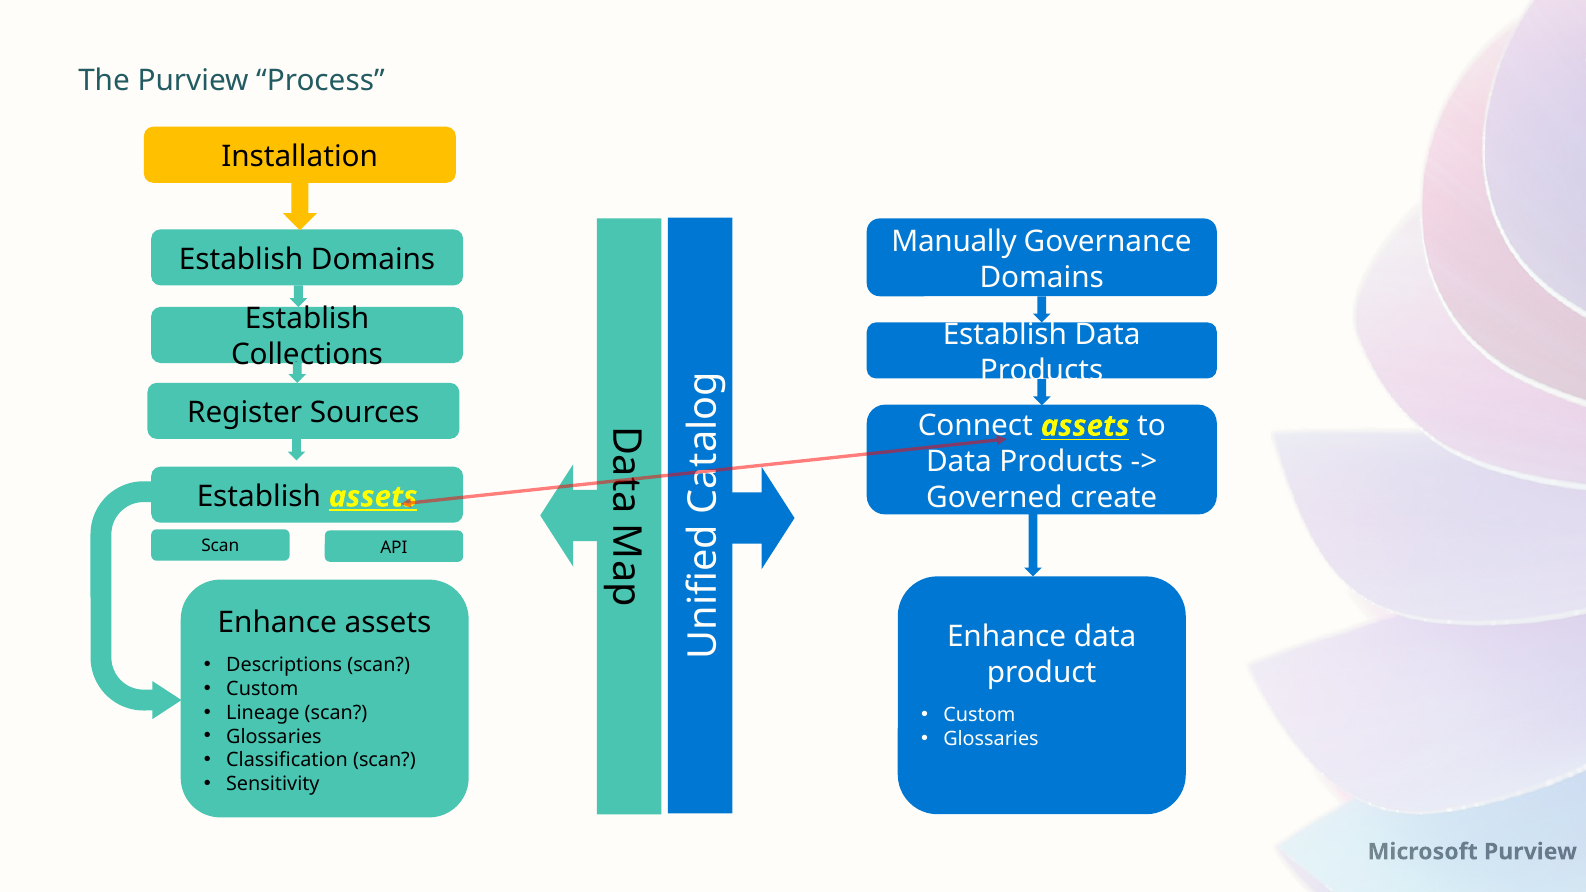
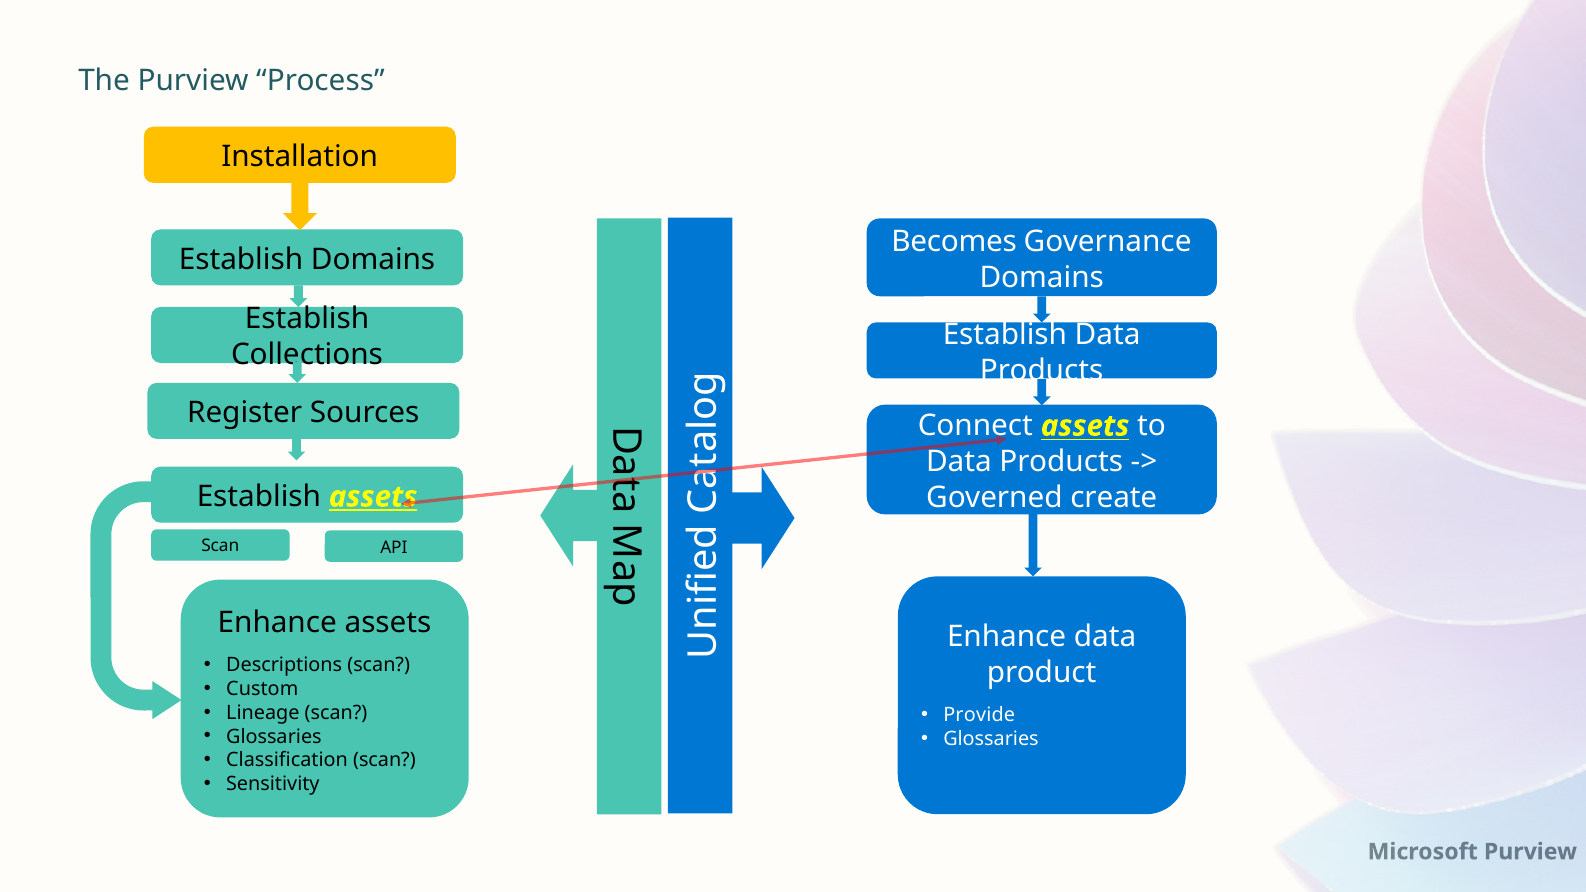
Manually: Manually -> Becomes
Custom at (979, 716): Custom -> Provide
